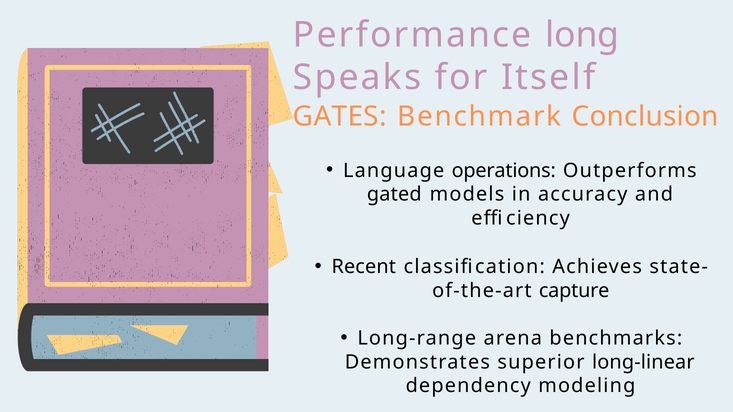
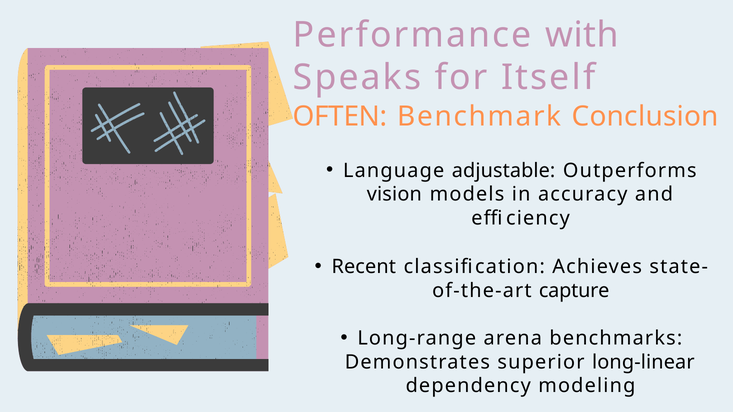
long: long -> with
GATES: GATES -> OFTEN
operations: operations -> adjustable
gated: gated -> vision
